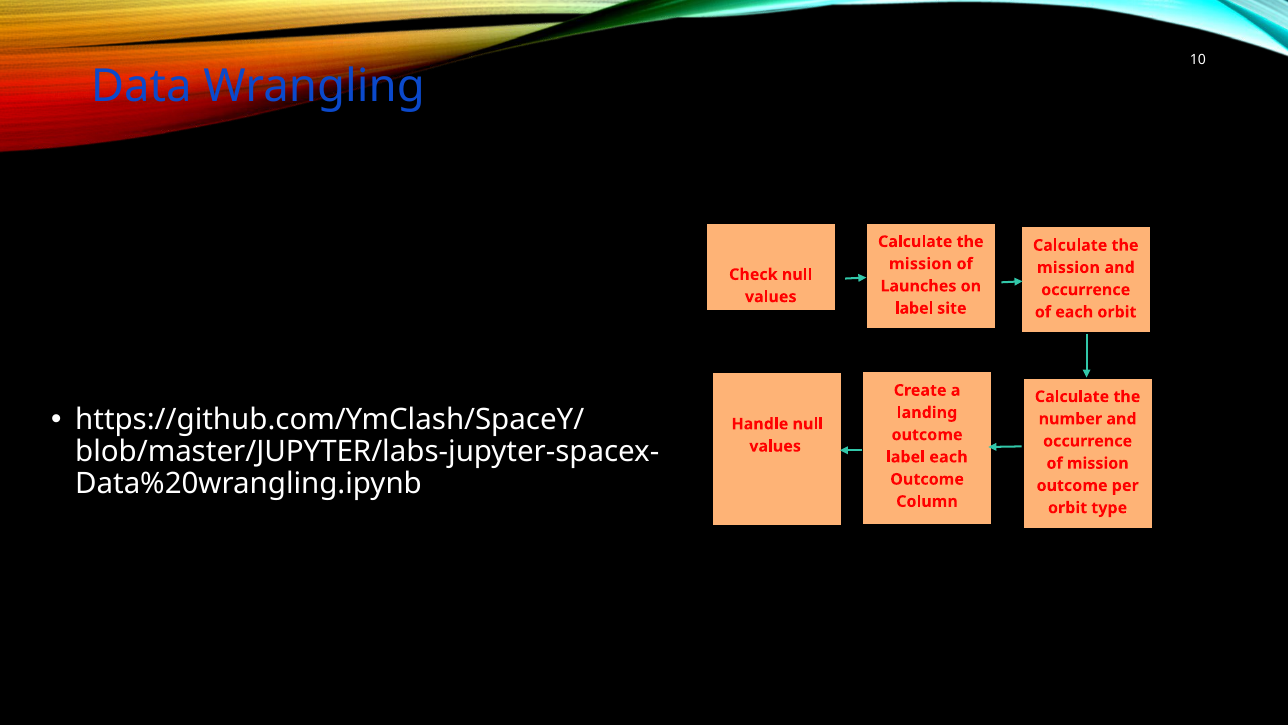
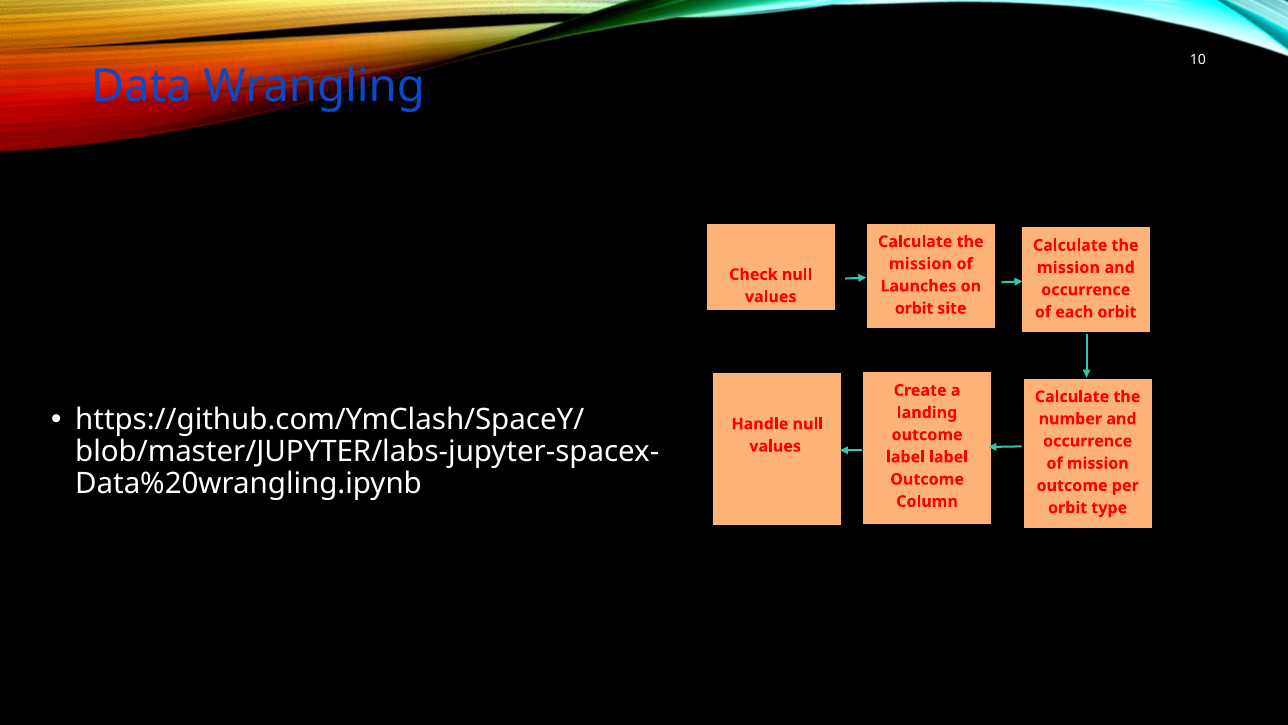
label at (914, 308): label -> orbit
label each: each -> label
